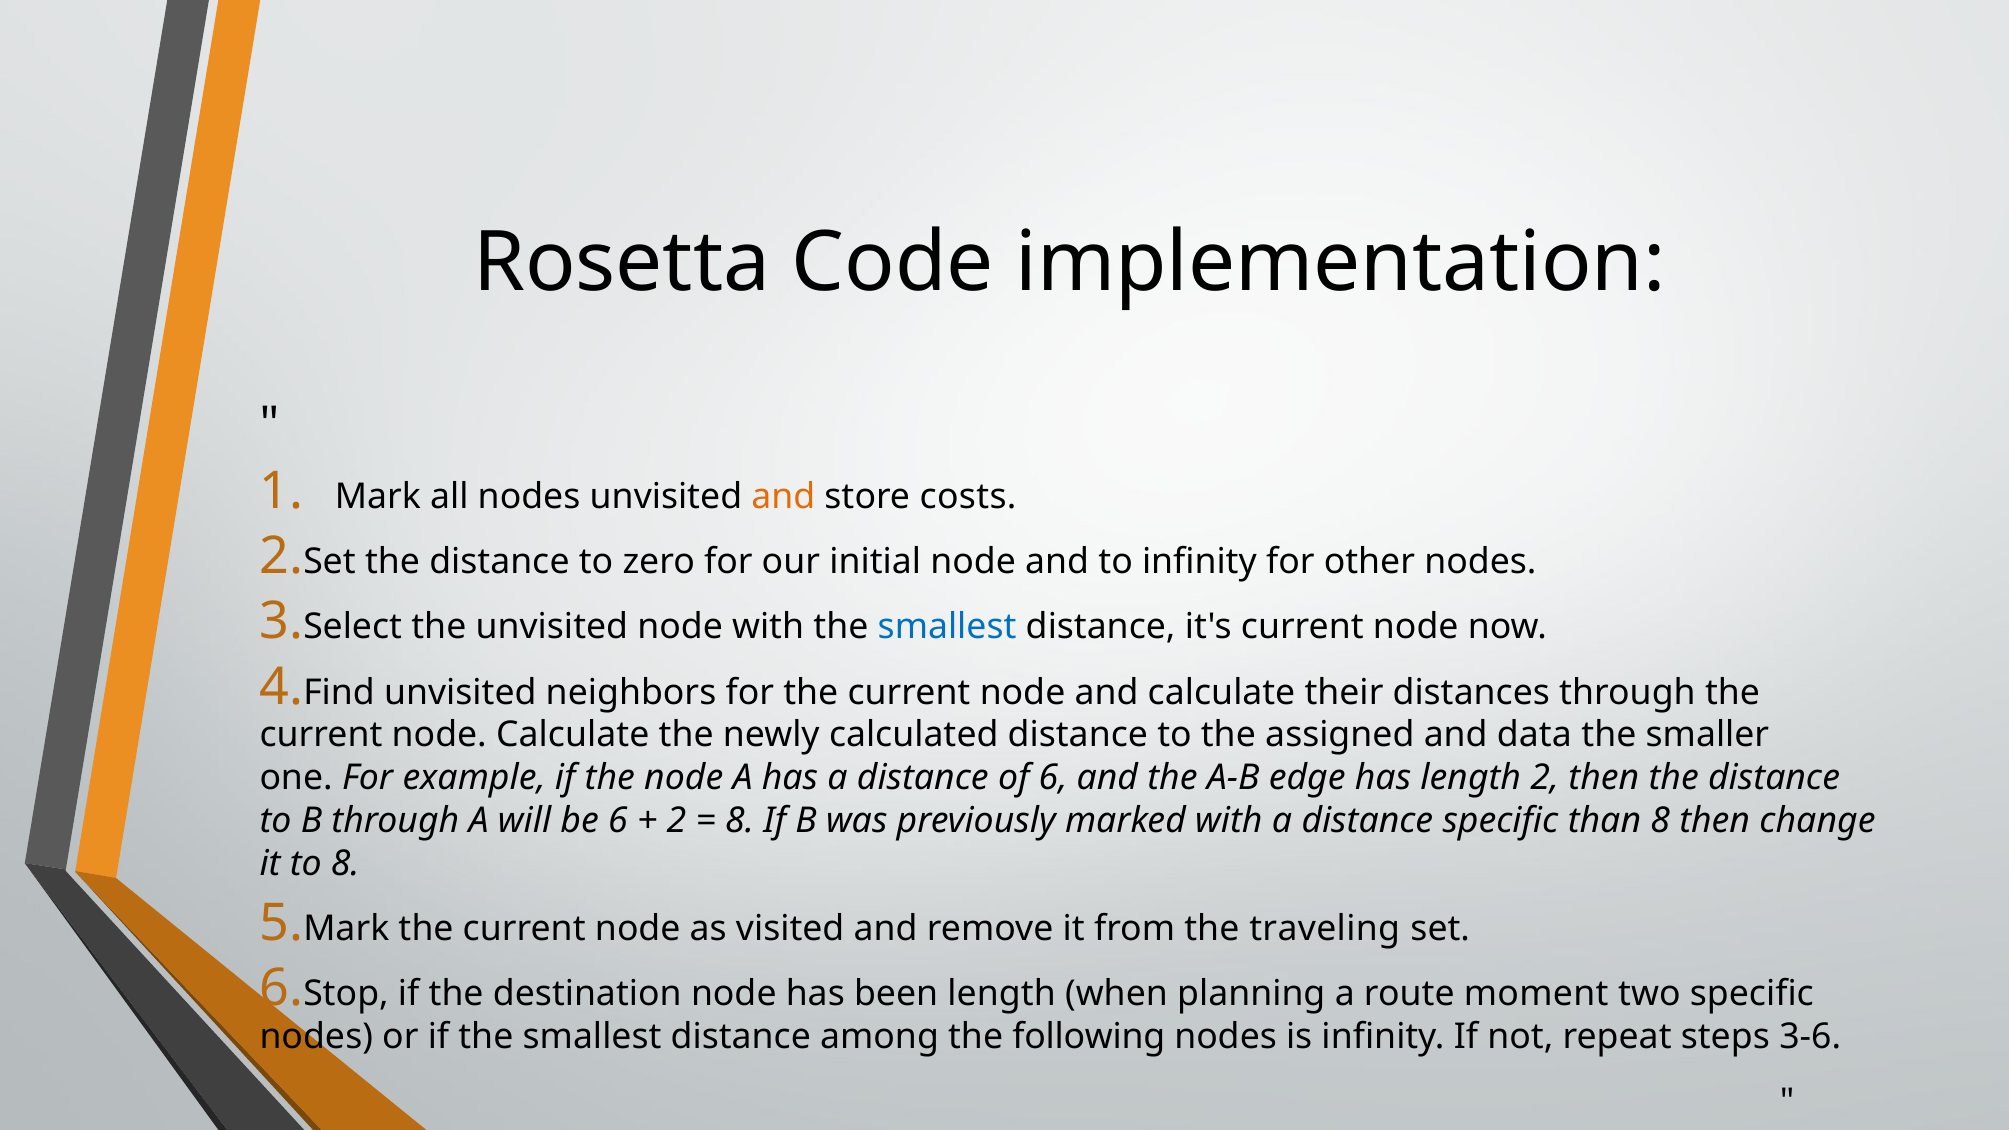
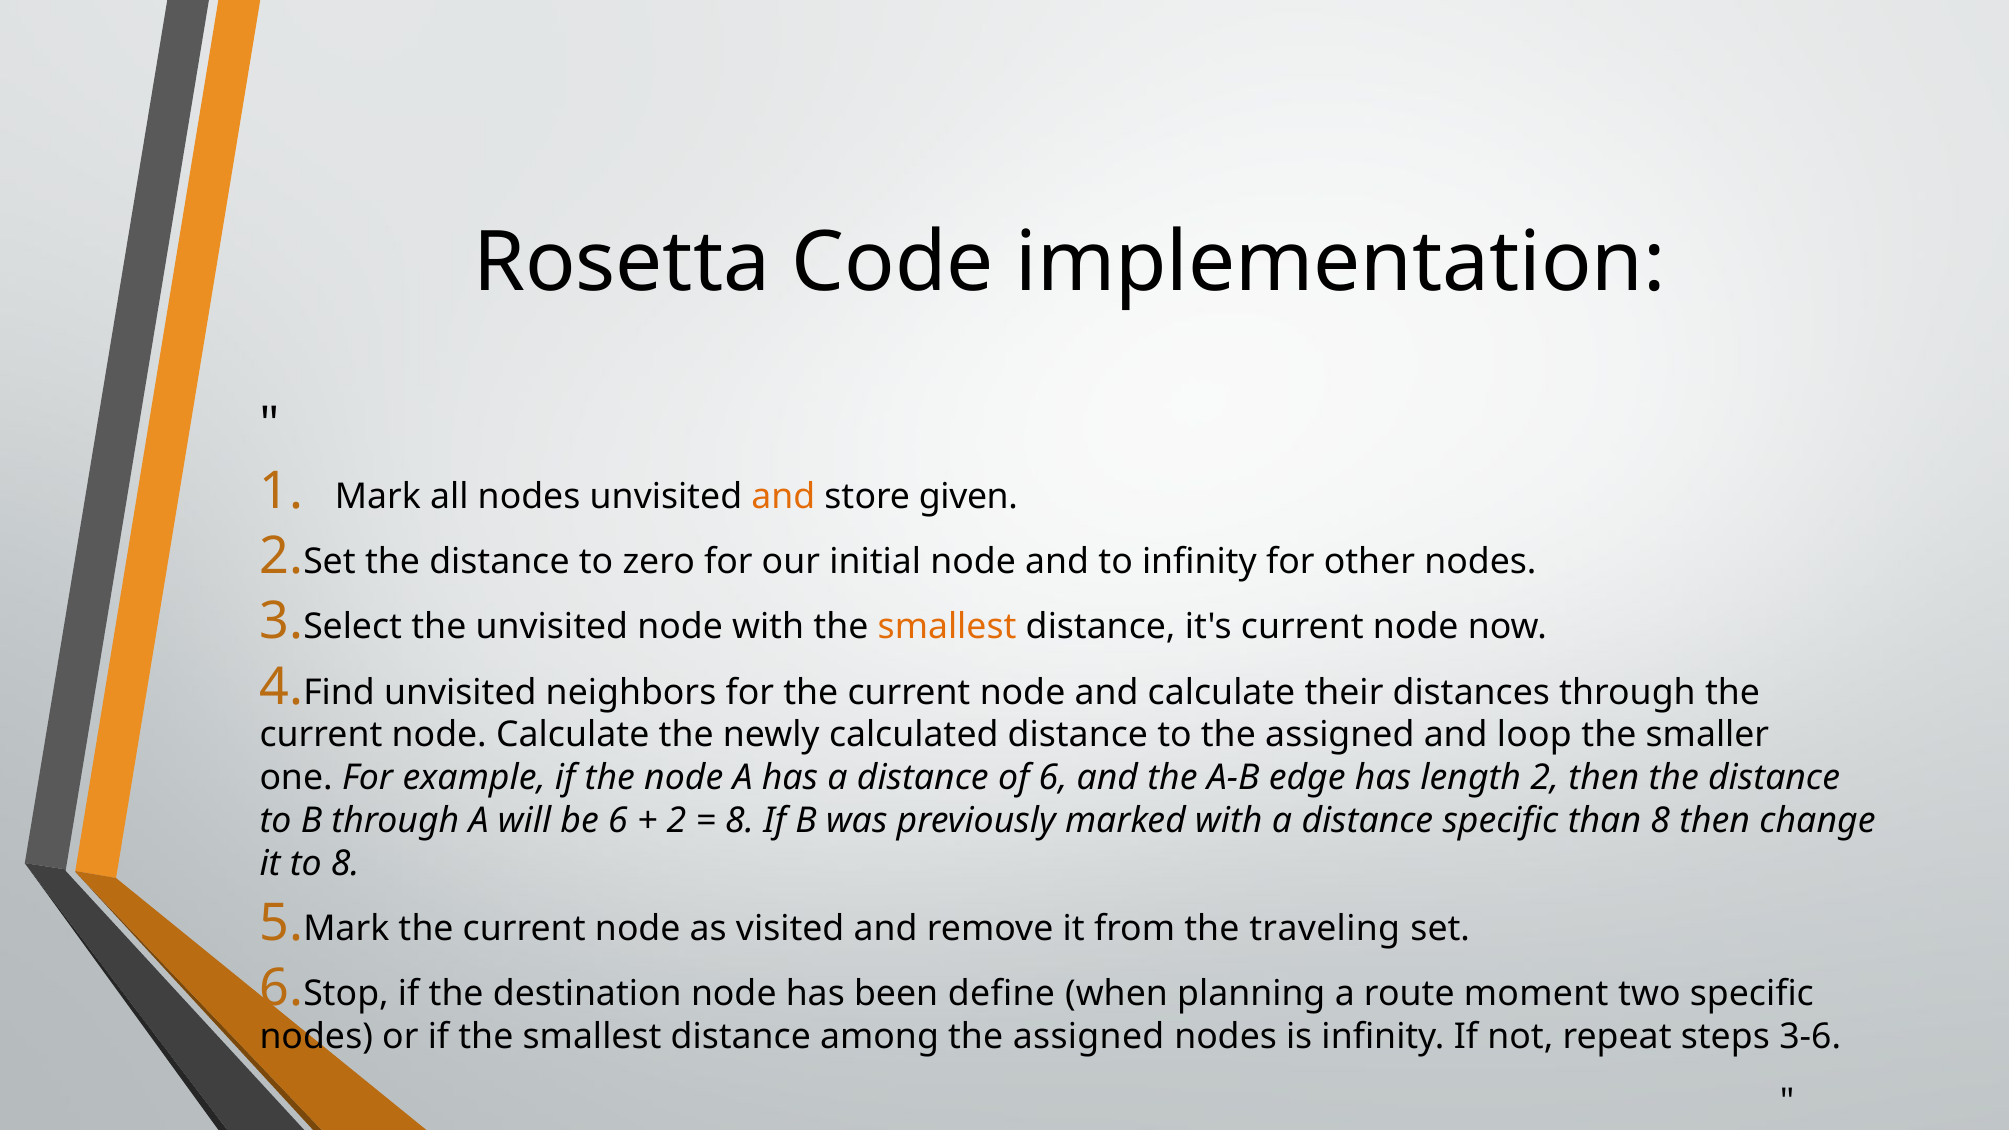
costs: costs -> given
smallest at (947, 627) colour: blue -> orange
data: data -> loop
been length: length -> define
among the following: following -> assigned
